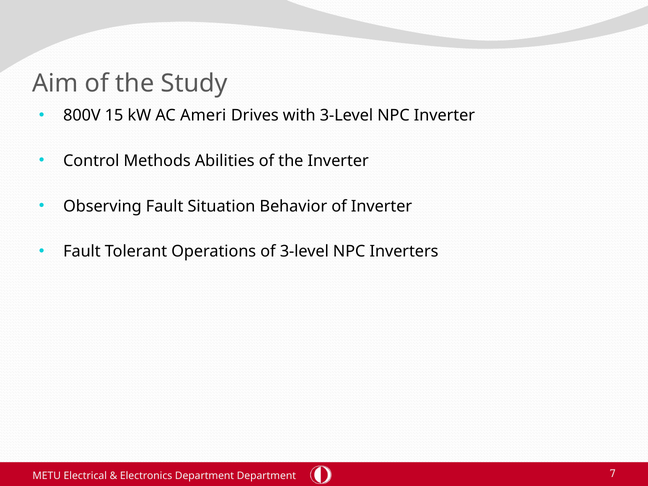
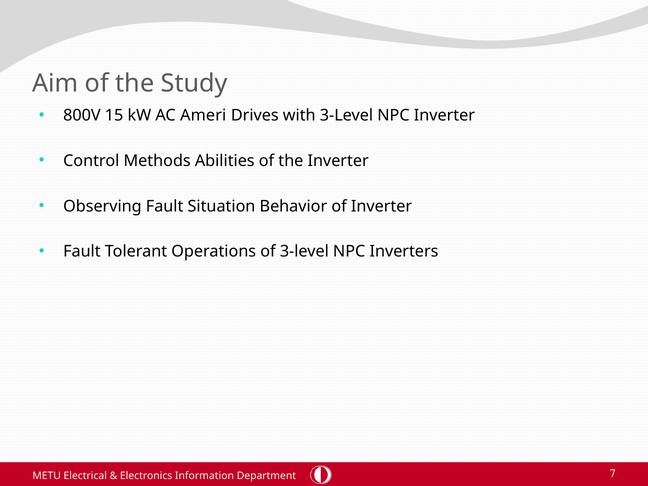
Electronics Department: Department -> Information
